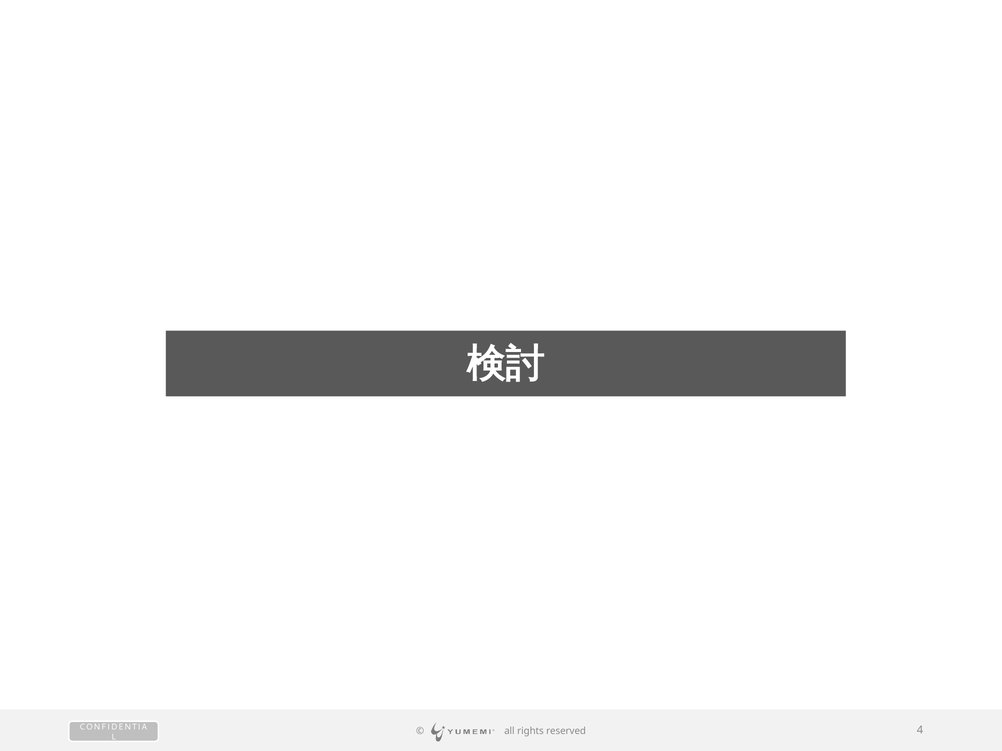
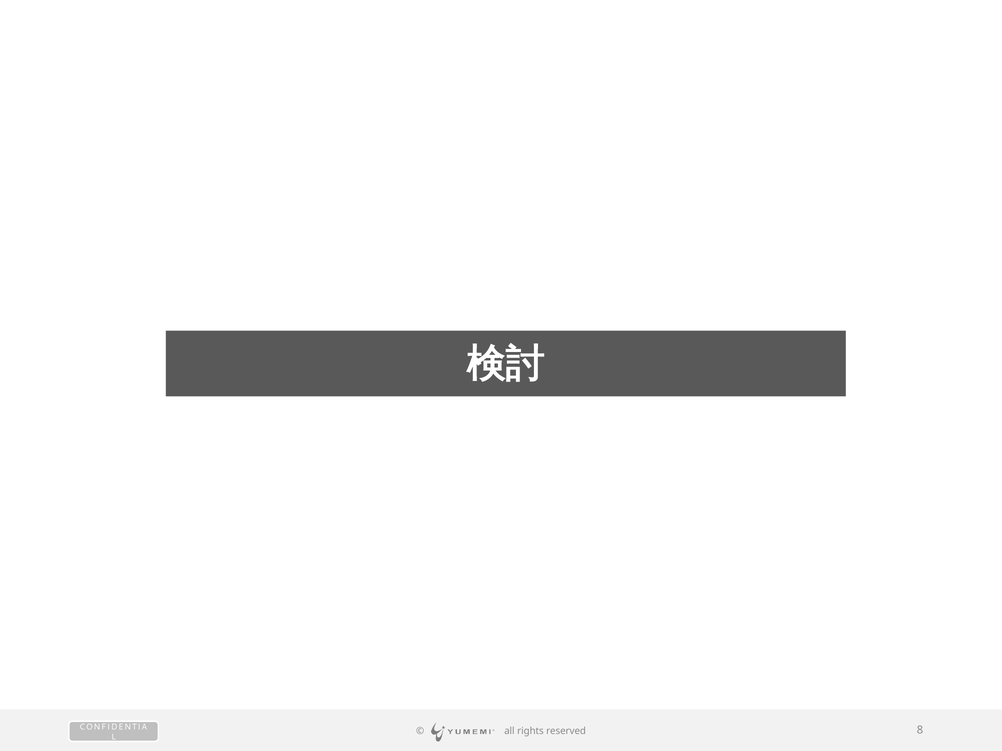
4: 4 -> 8
